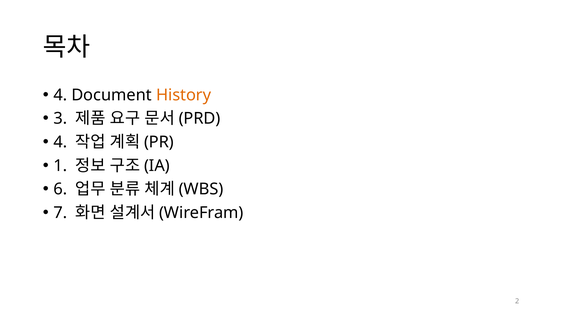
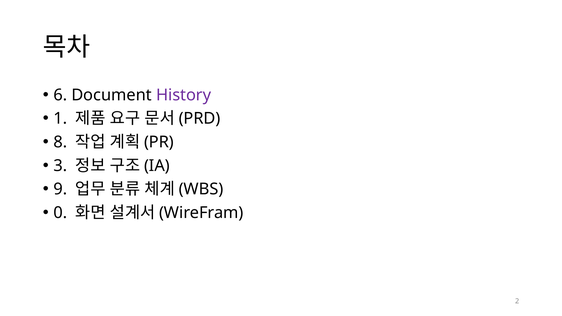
4 at (60, 95): 4 -> 6
History colour: orange -> purple
3: 3 -> 1
4 at (60, 142): 4 -> 8
1: 1 -> 3
6: 6 -> 9
7: 7 -> 0
